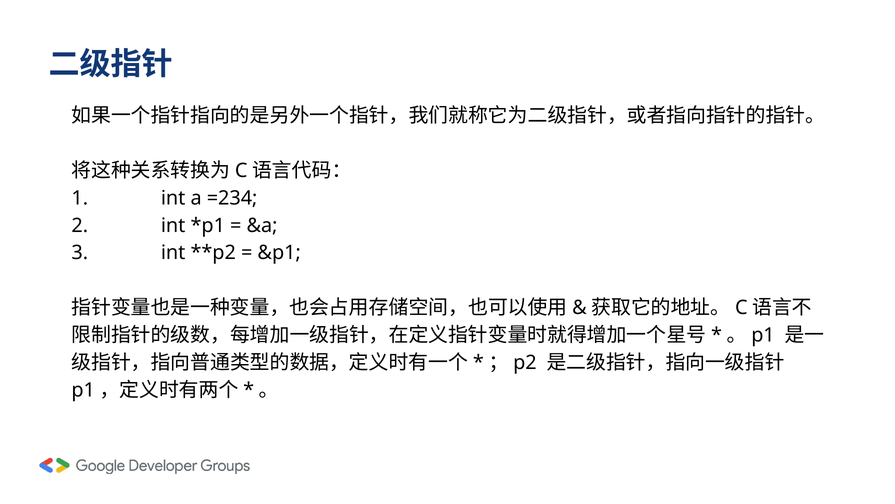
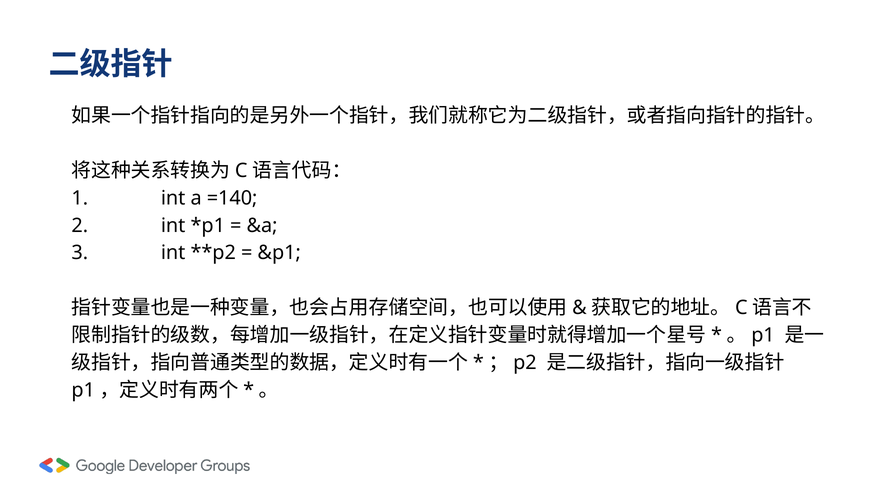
=234: =234 -> =140
